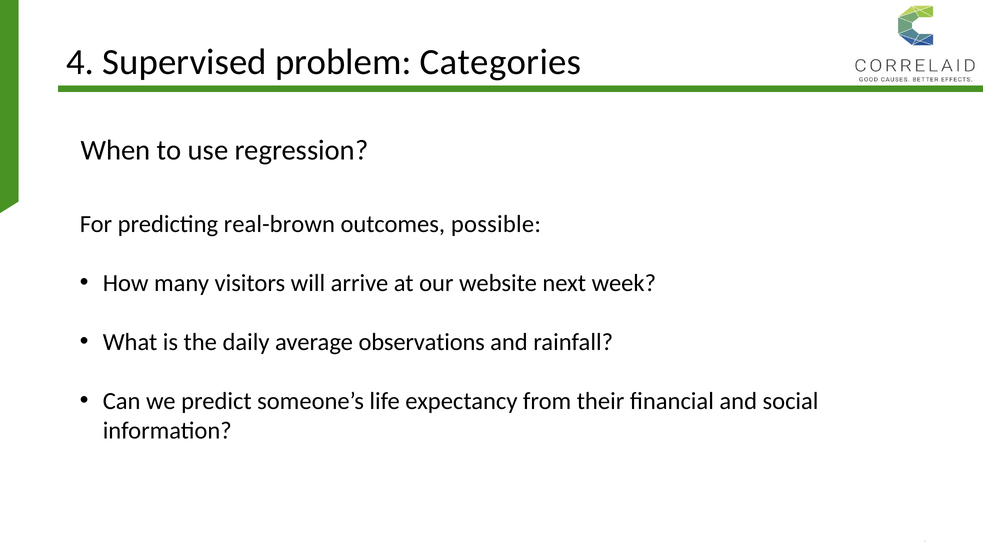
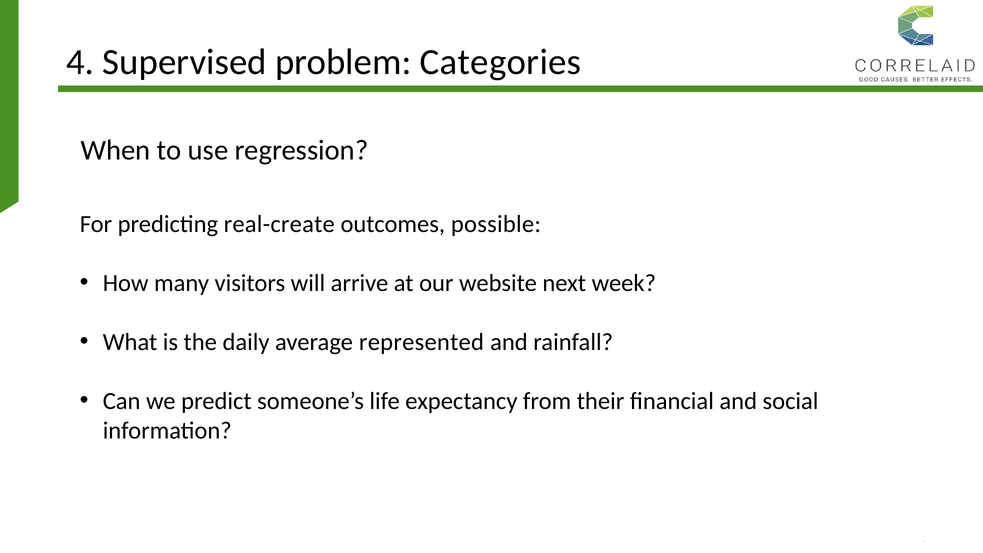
real-brown: real-brown -> real-create
observations: observations -> represented
